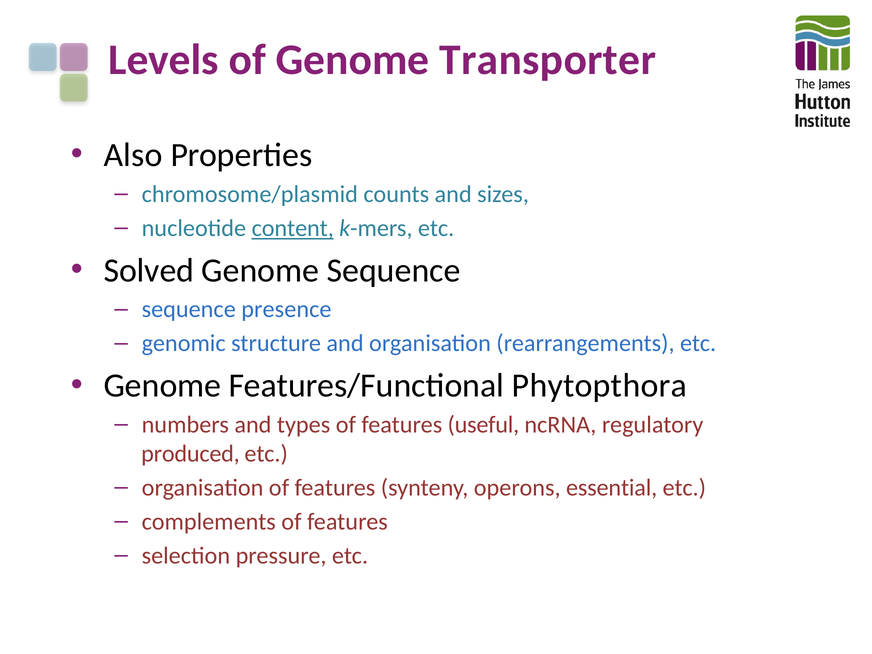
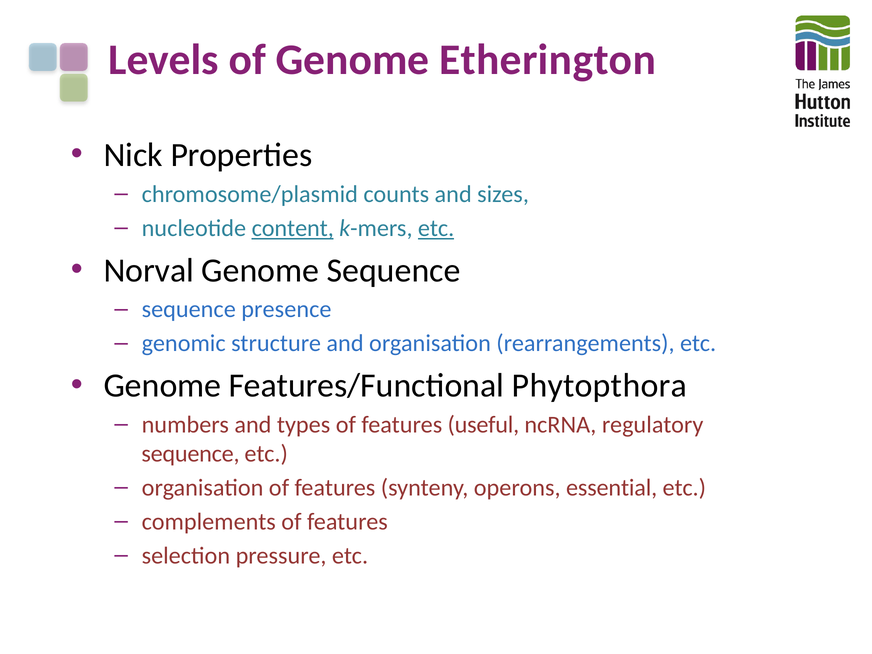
Transporter: Transporter -> Etherington
Also: Also -> Nick
etc at (436, 228) underline: none -> present
Solved: Solved -> Norval
produced at (190, 454): produced -> sequence
